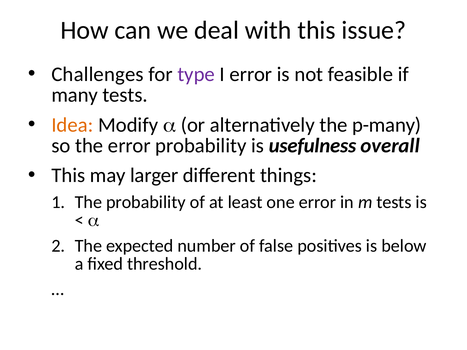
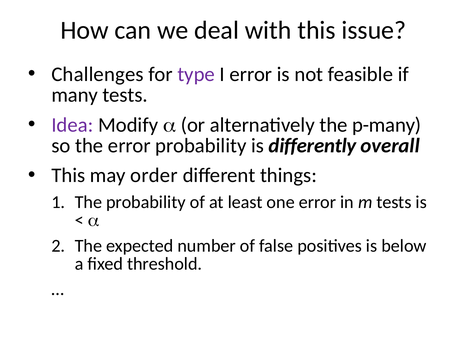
Idea colour: orange -> purple
usefulness: usefulness -> differently
larger: larger -> order
